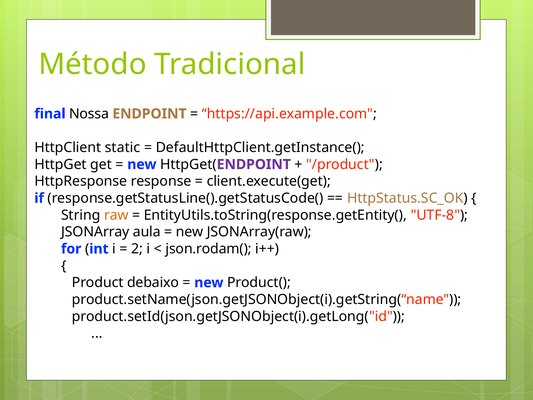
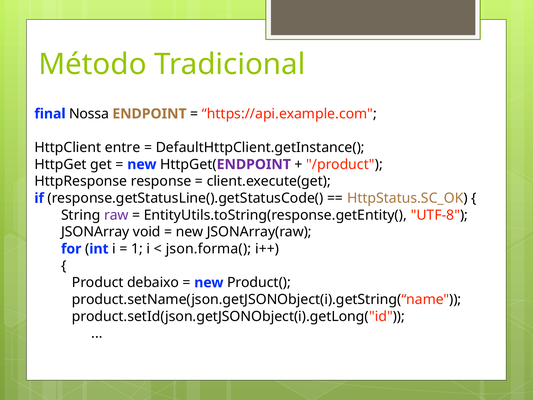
static: static -> entre
raw colour: orange -> purple
aula: aula -> void
2: 2 -> 1
json.rodam(: json.rodam( -> json.forma(
